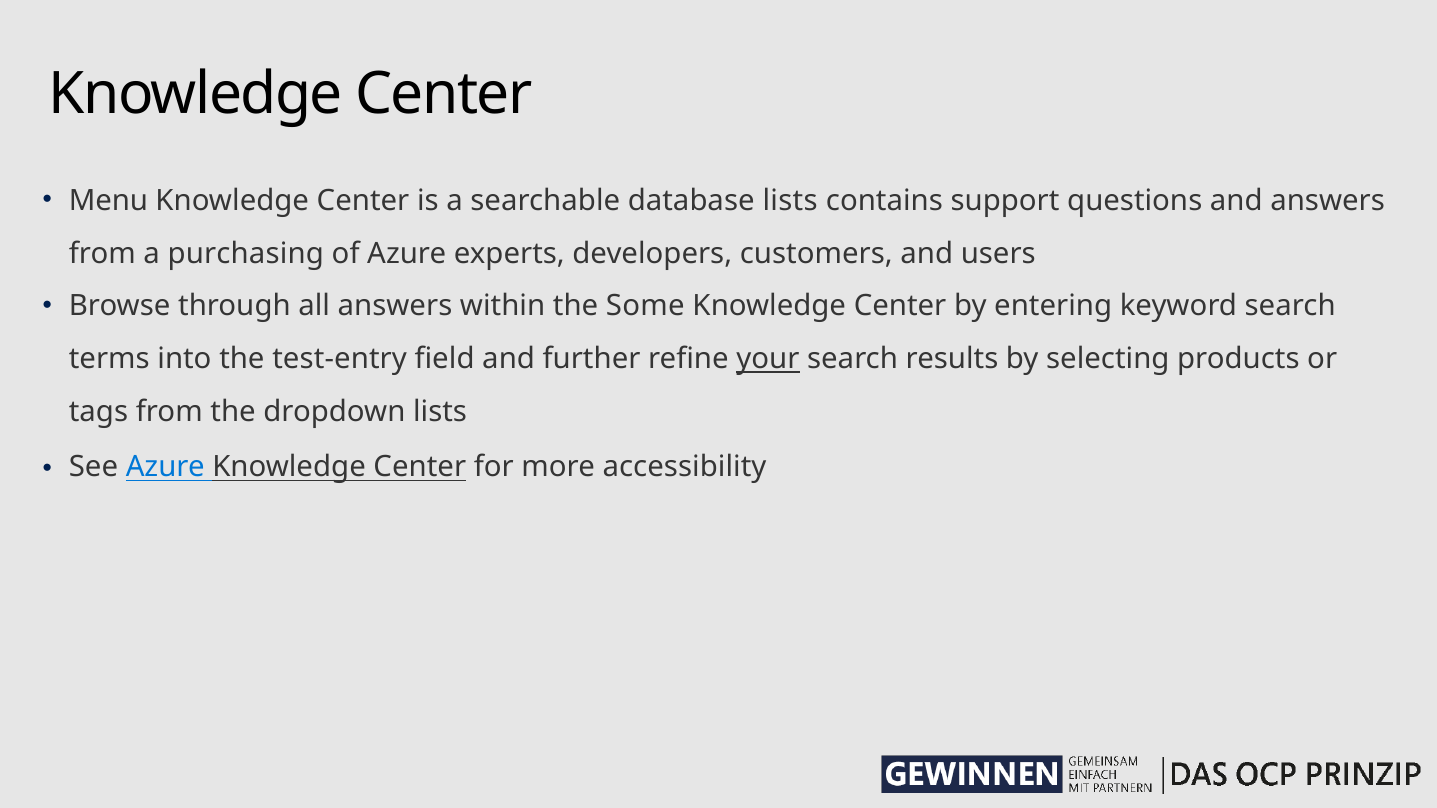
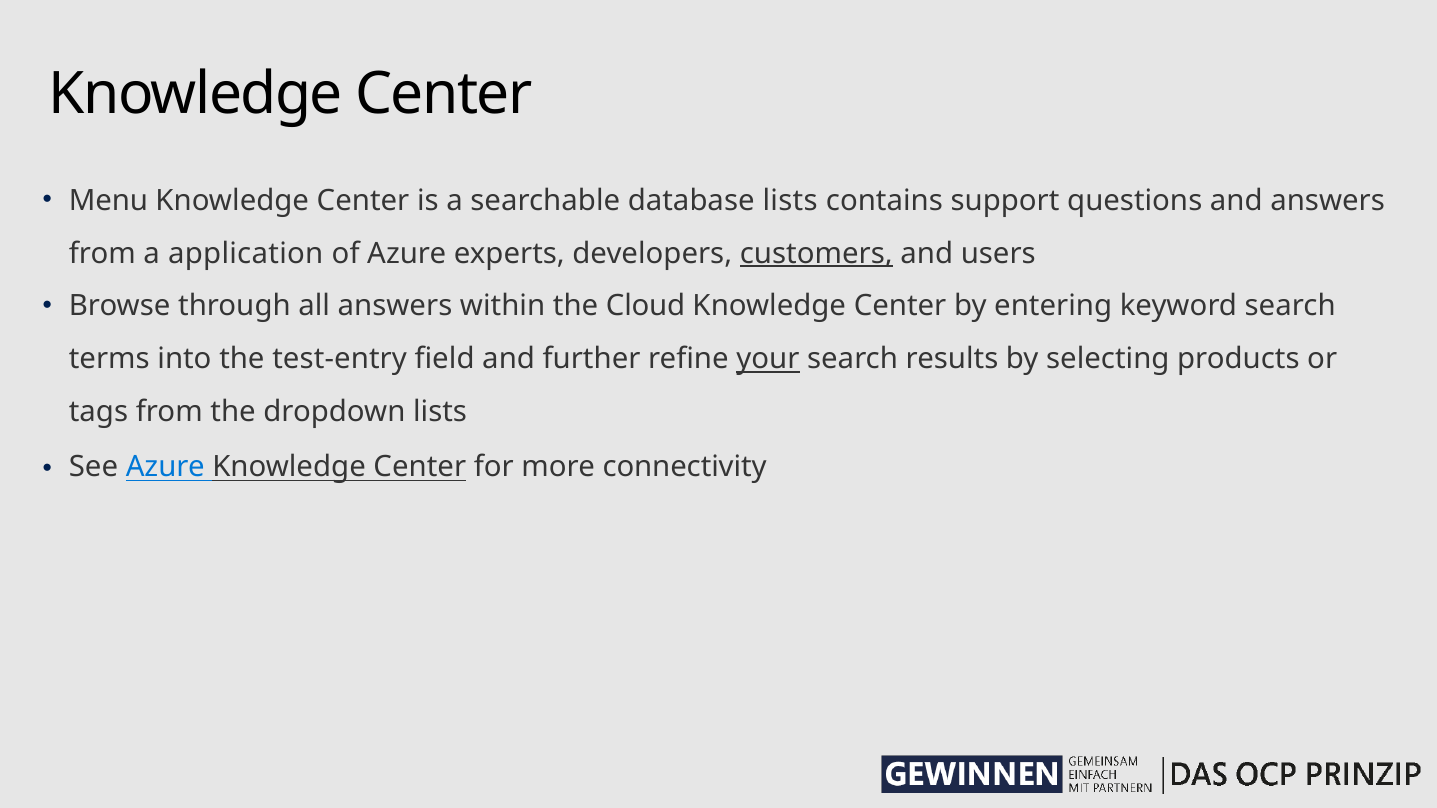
purchasing: purchasing -> application
customers underline: none -> present
Some: Some -> Cloud
accessibility: accessibility -> connectivity
